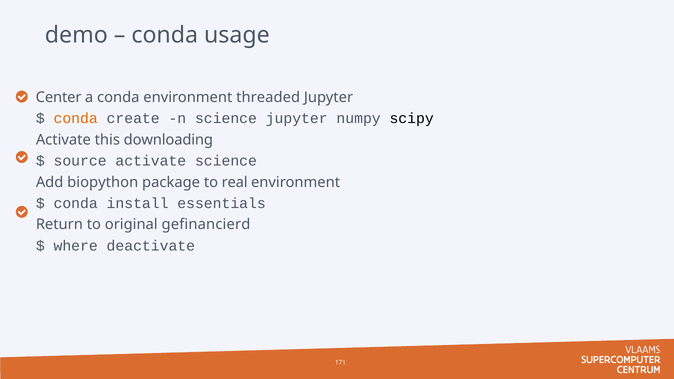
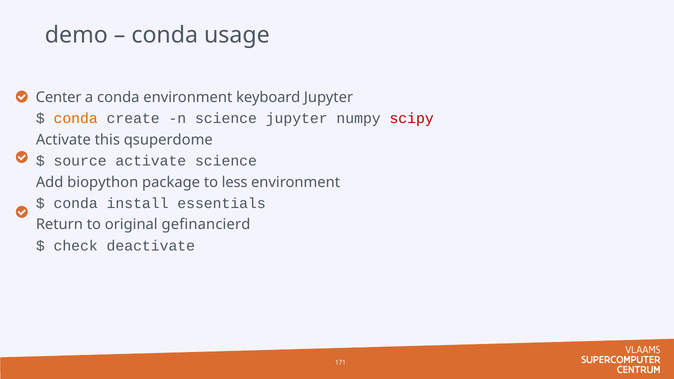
threaded: threaded -> keyboard
scipy colour: black -> red
downloading: downloading -> qsuperdome
real: real -> less
where: where -> check
